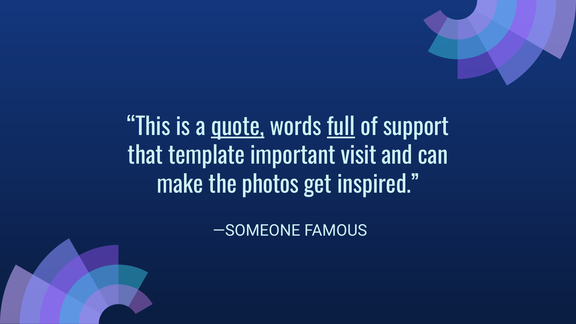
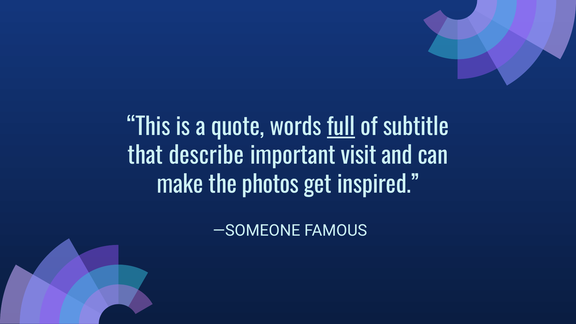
quote underline: present -> none
support: support -> subtitle
template: template -> describe
